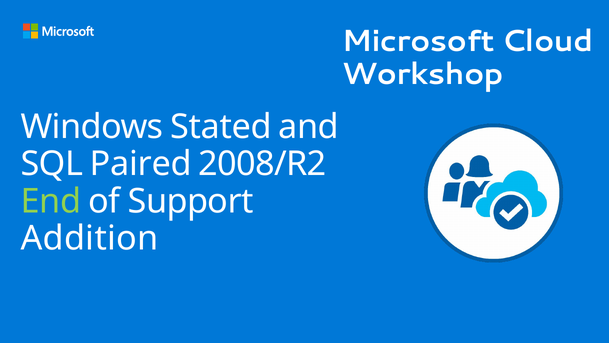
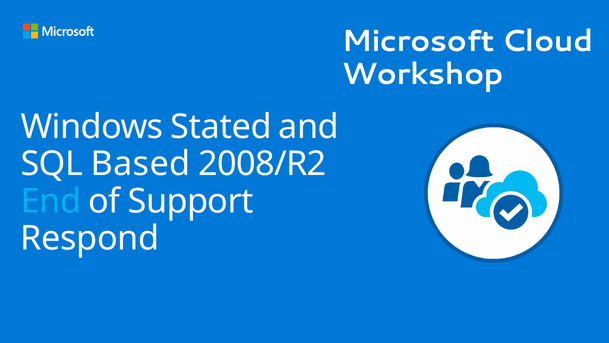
Paired: Paired -> Based
End colour: light green -> light blue
Addition: Addition -> Respond
